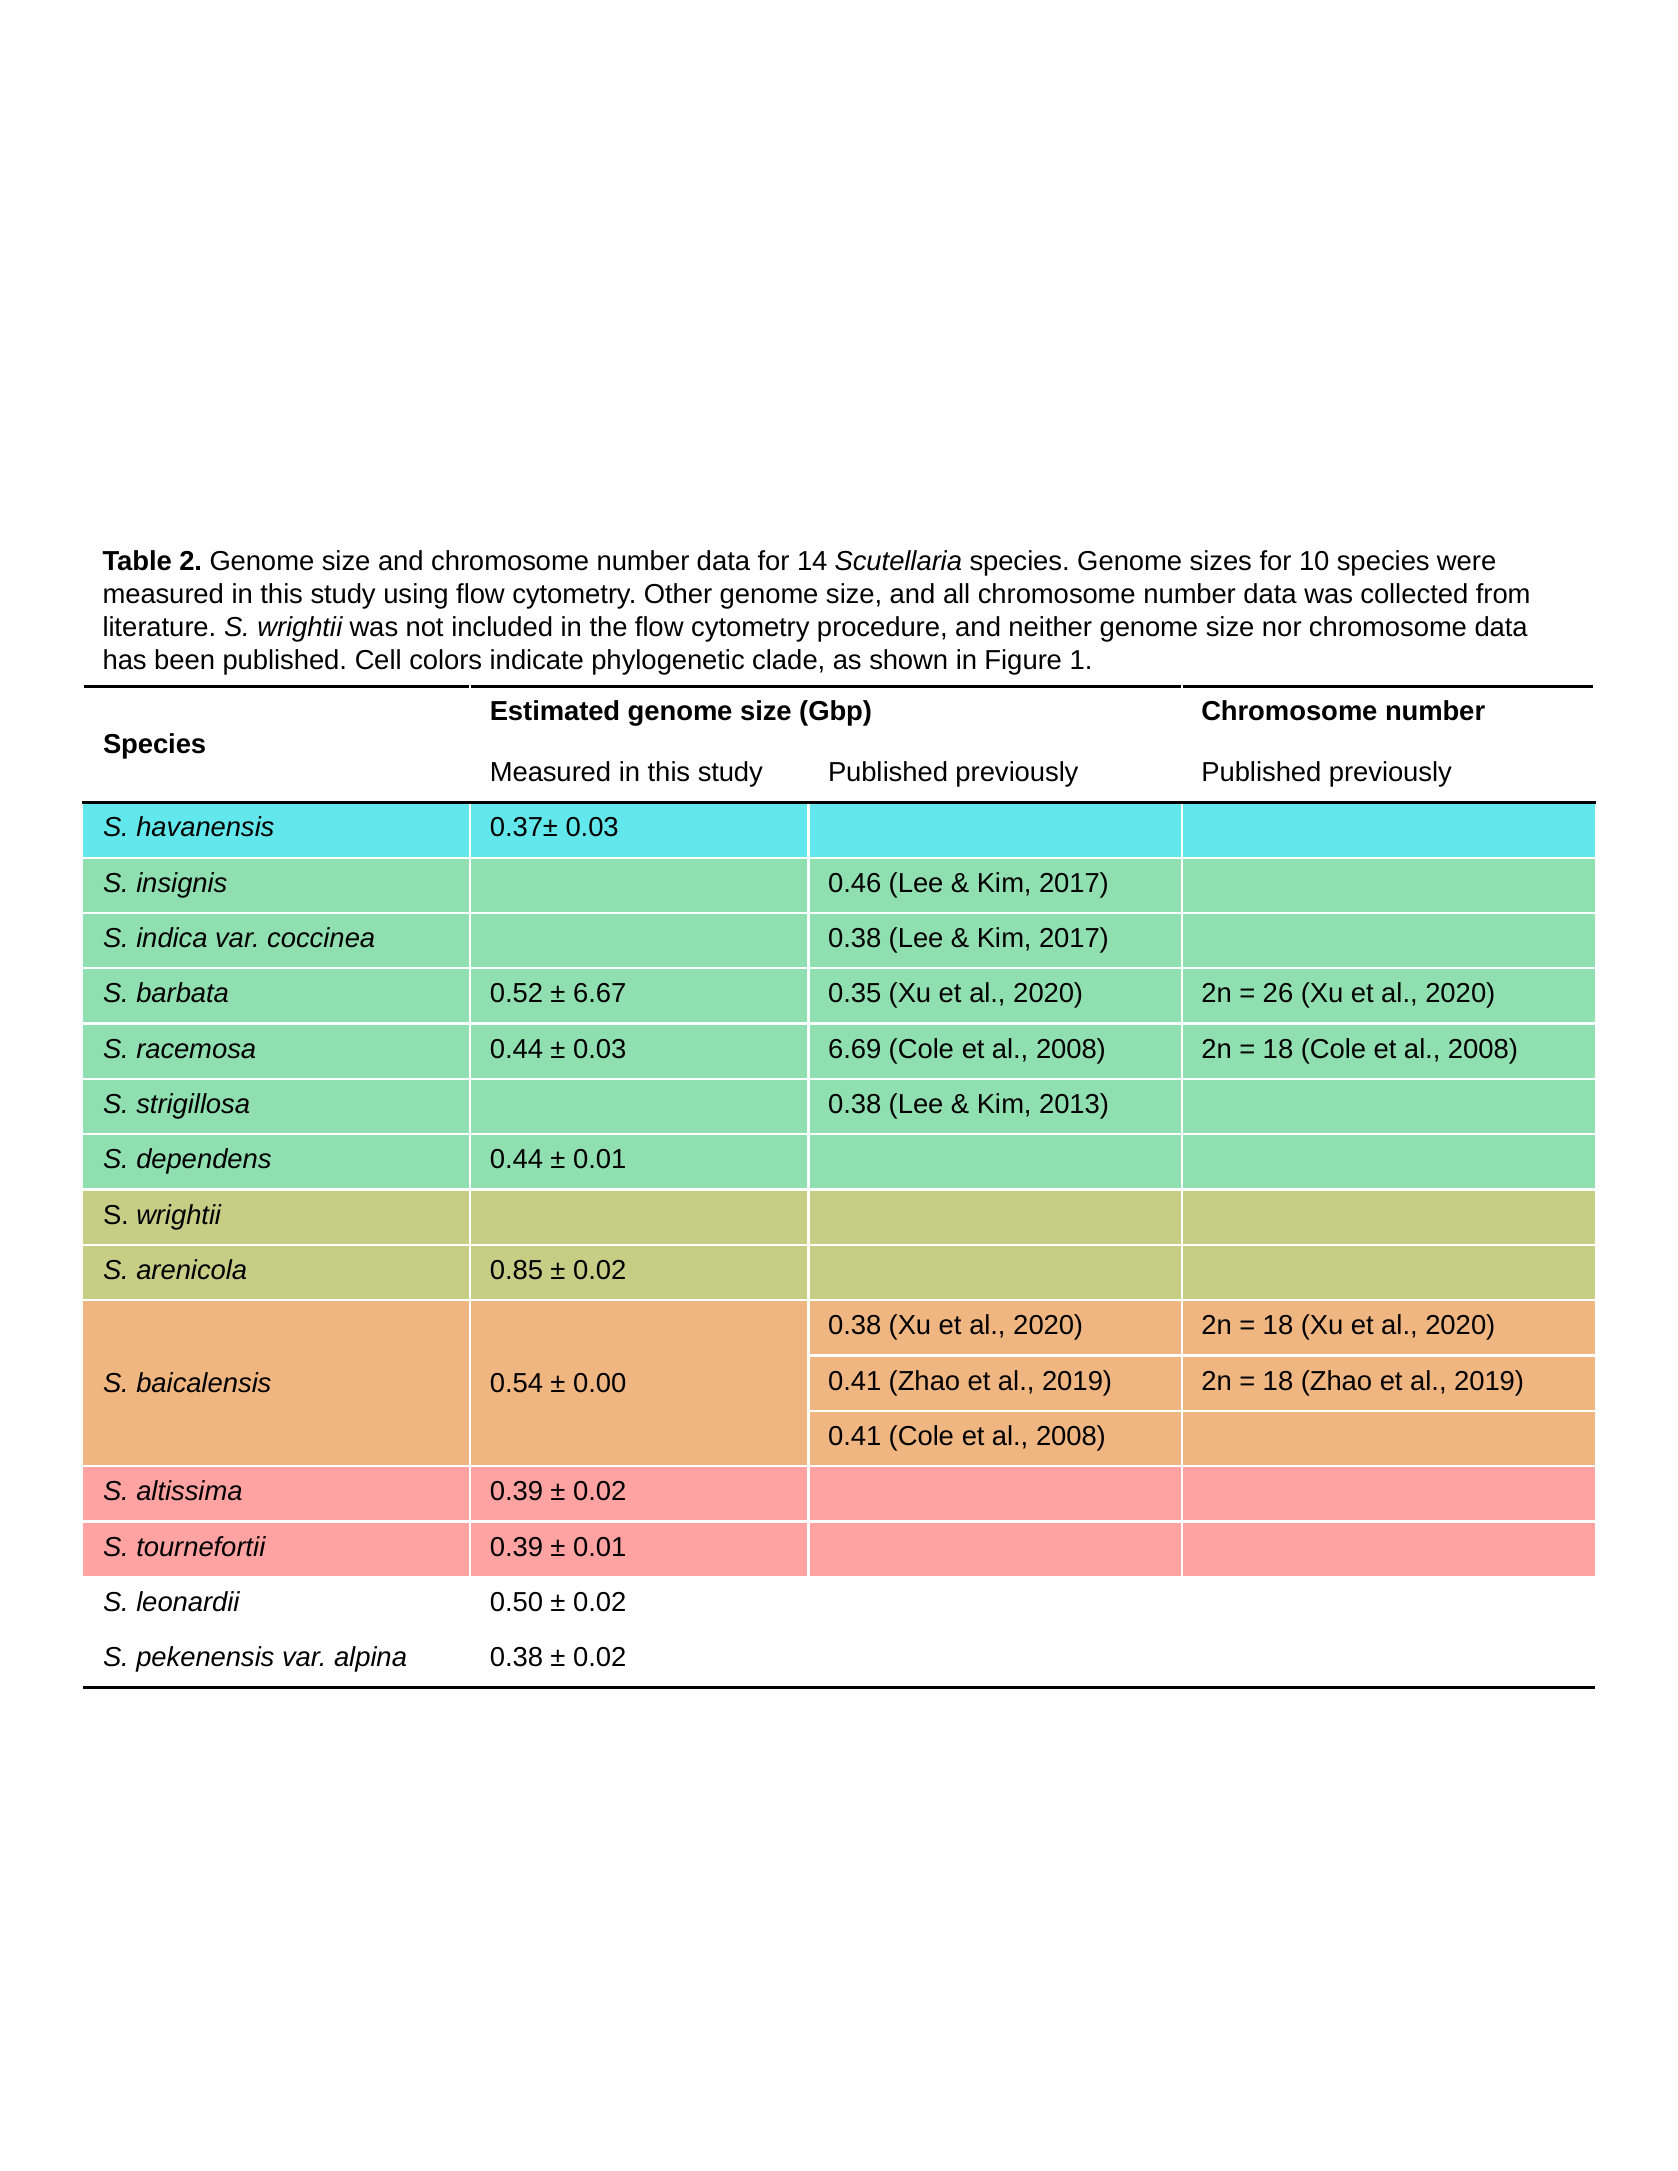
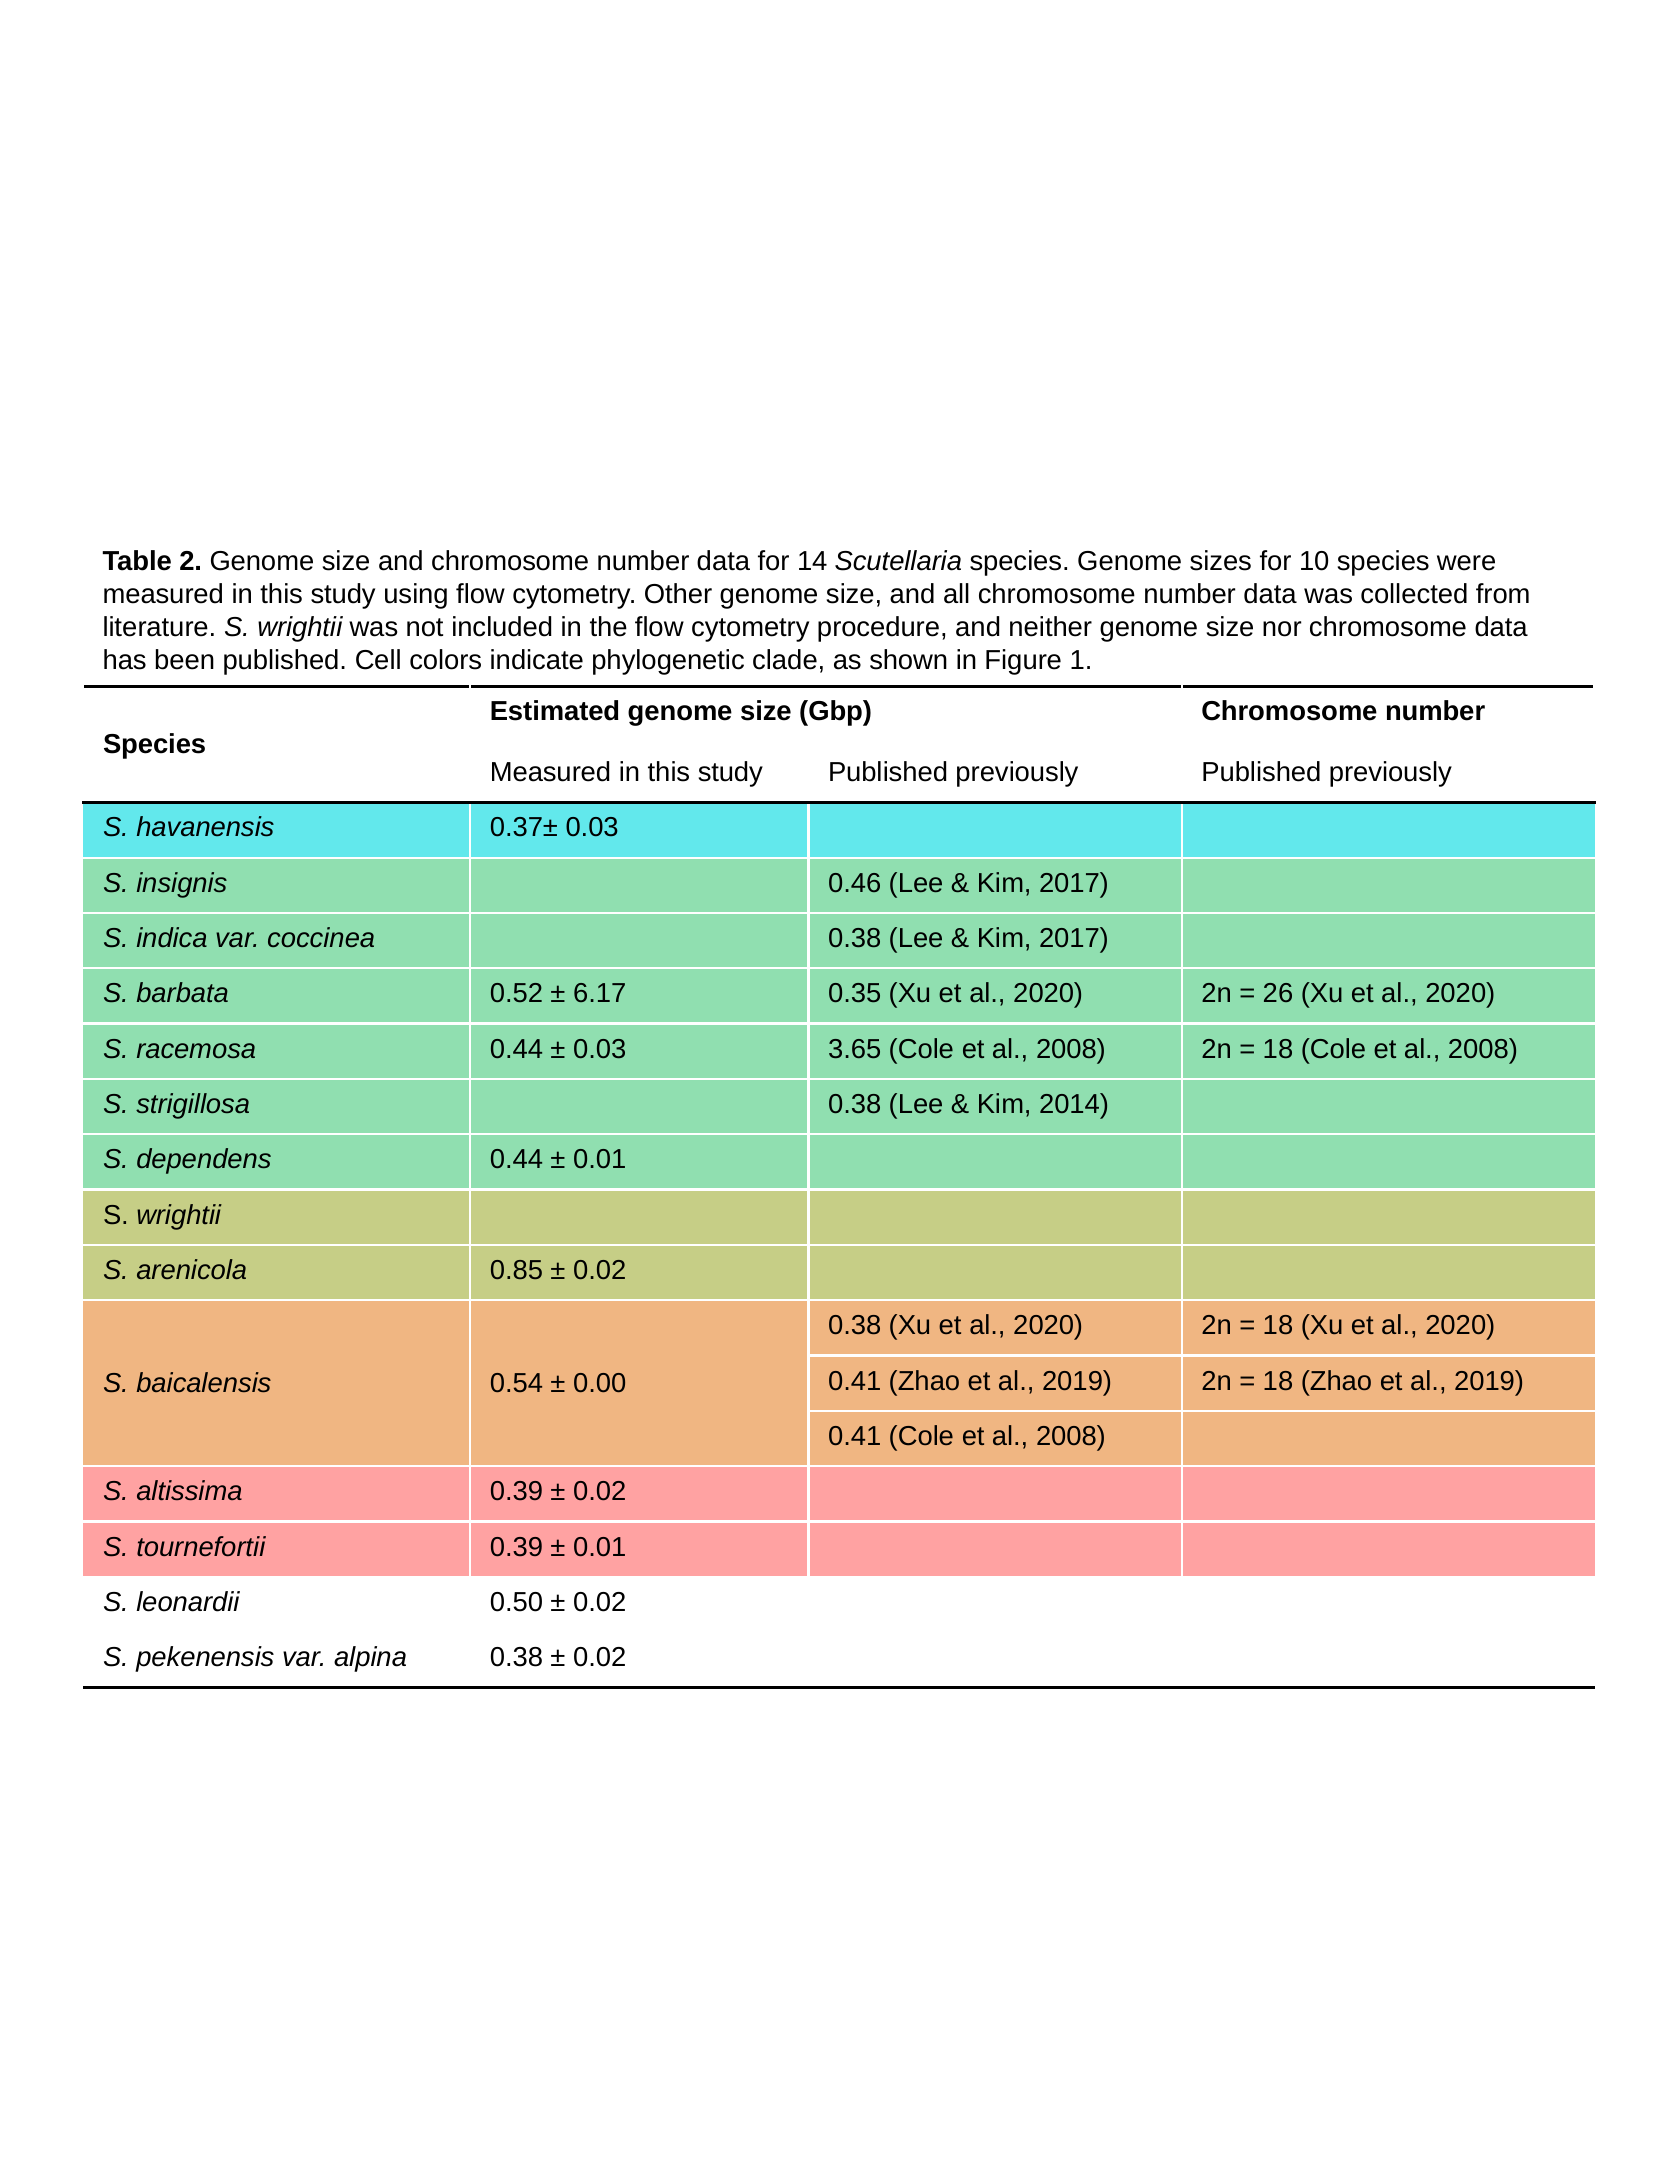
6.67: 6.67 -> 6.17
6.69: 6.69 -> 3.65
2013: 2013 -> 2014
